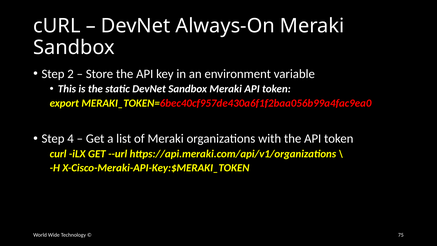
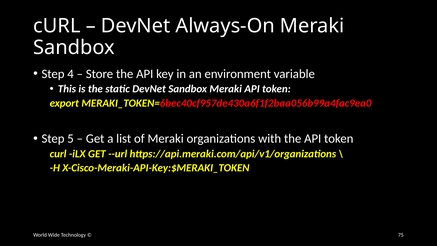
2: 2 -> 4
4: 4 -> 5
